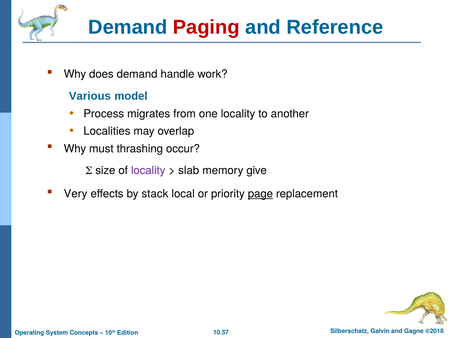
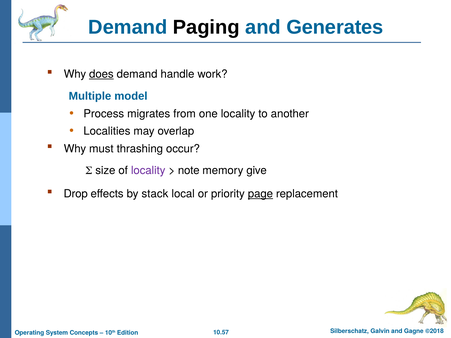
Paging colour: red -> black
Reference: Reference -> Generates
does underline: none -> present
Various: Various -> Multiple
slab: slab -> note
Very: Very -> Drop
